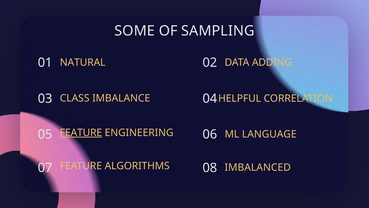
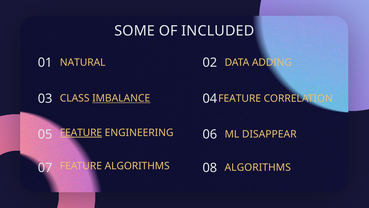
SAMPLING: SAMPLING -> INCLUDED
03 HELPFUL: HELPFUL -> FEATURE
IMBALANCE underline: none -> present
LANGUAGE: LANGUAGE -> DISAPPEAR
07 IMBALANCED: IMBALANCED -> ALGORITHMS
